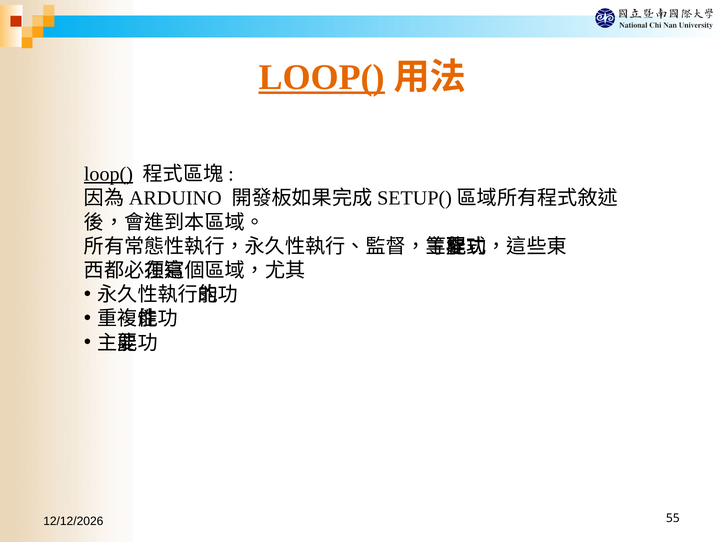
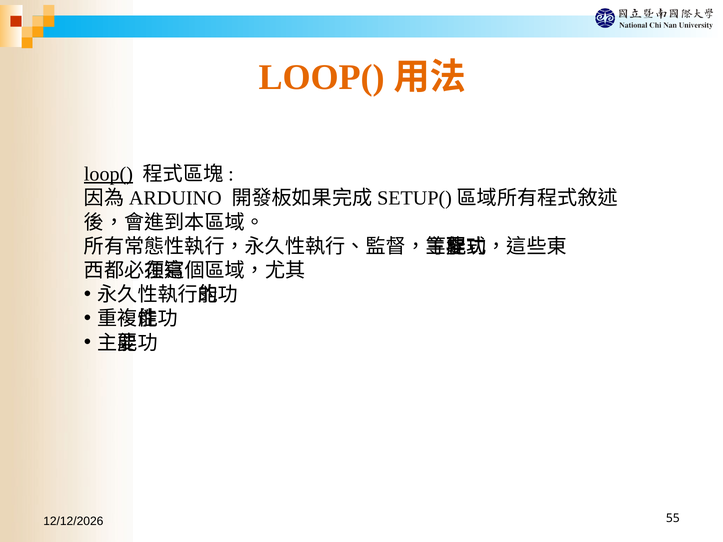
LOOP( at (322, 77) underline: present -> none
